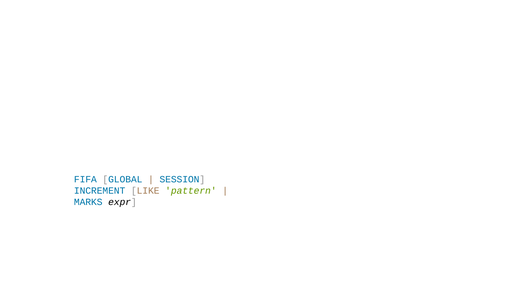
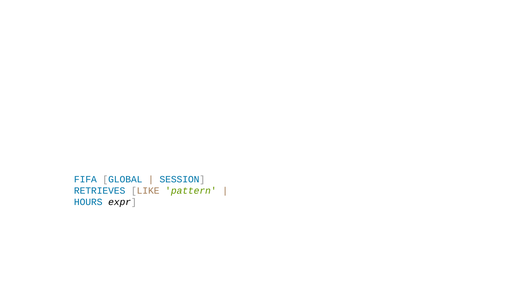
INCREMENT: INCREMENT -> RETRIEVES
MARKS: MARKS -> HOURS
